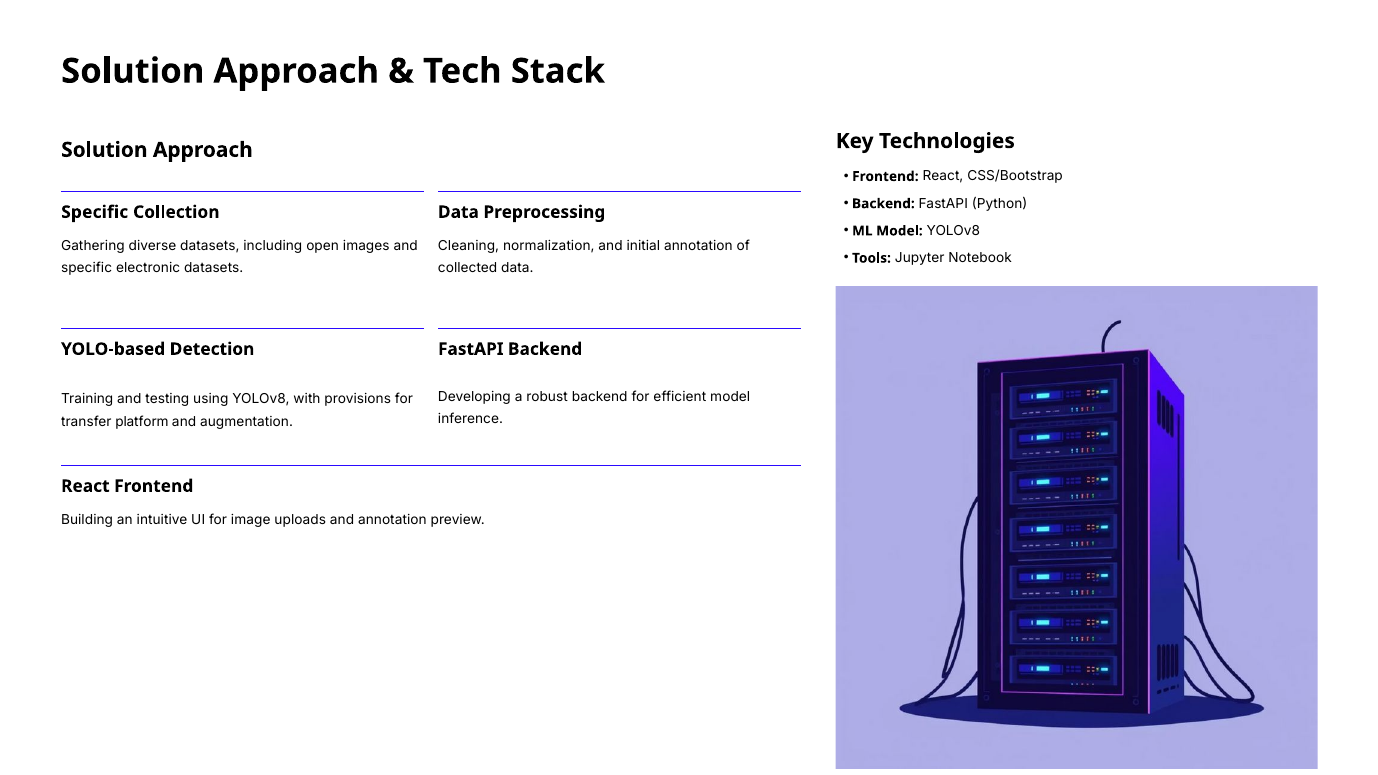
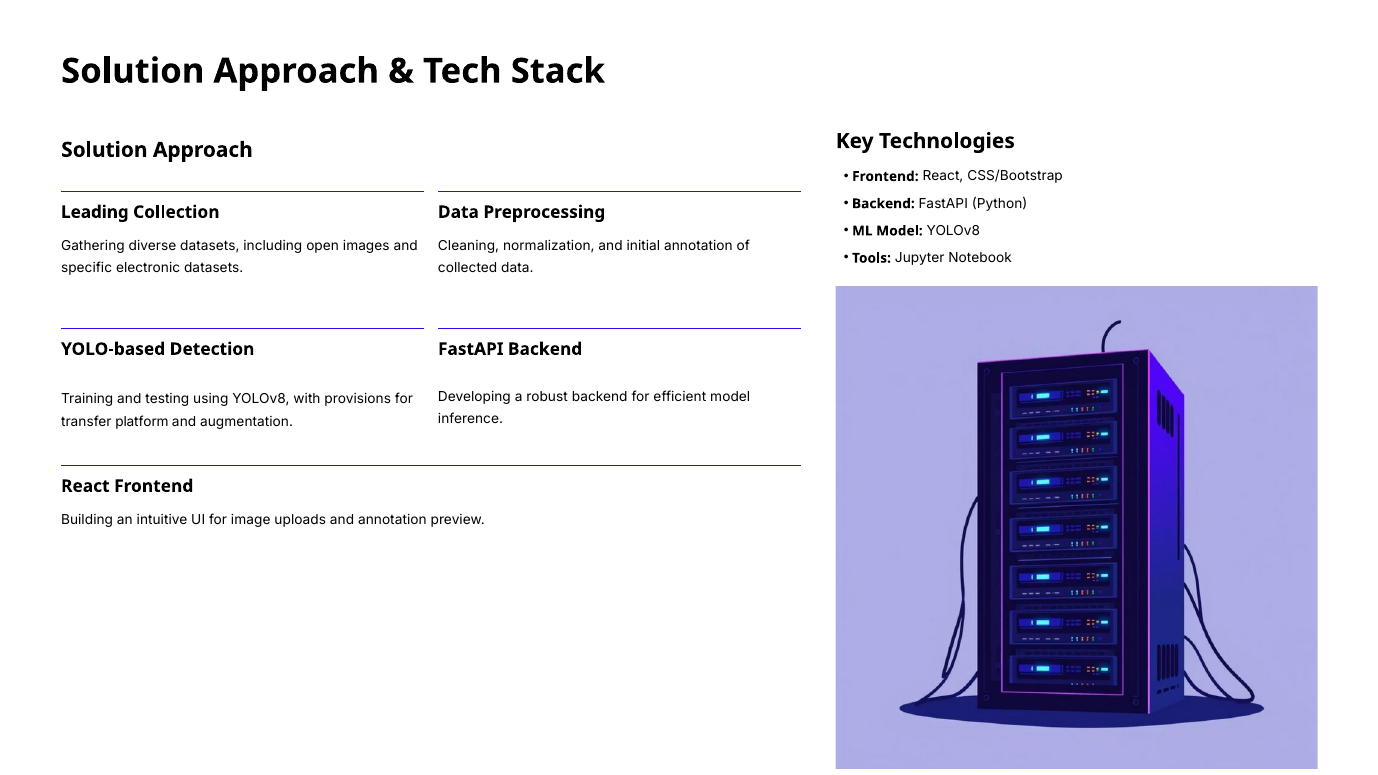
Specific at (95, 212): Specific -> Leading
